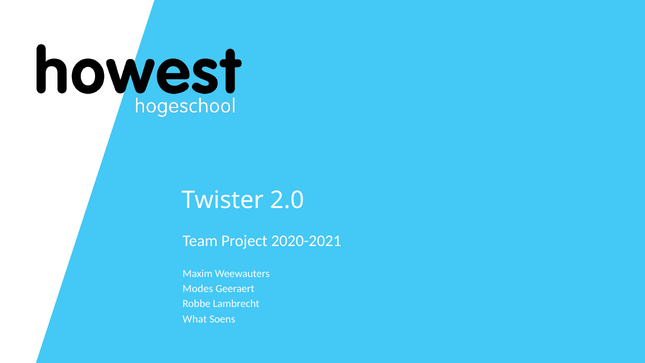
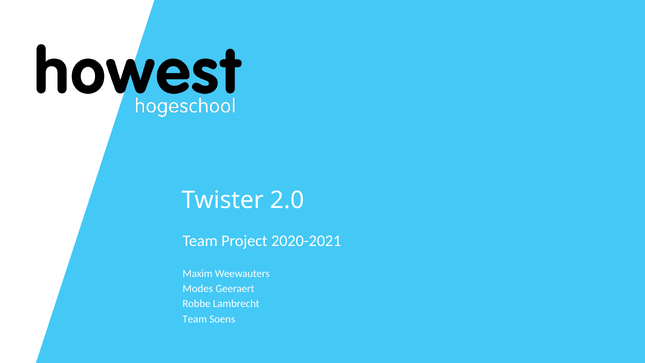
What at (195, 319): What -> Team
